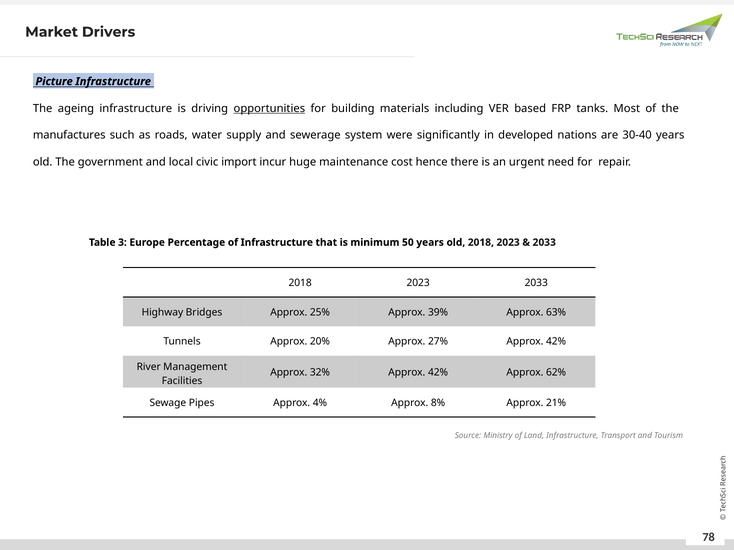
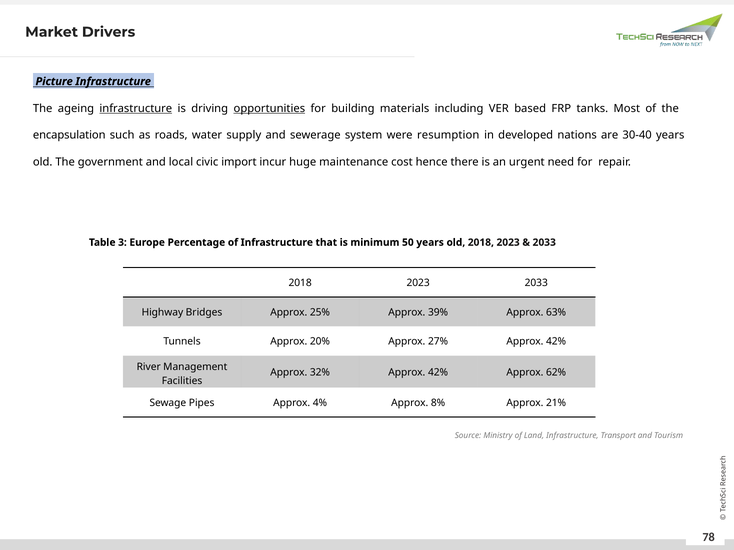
infrastructure at (136, 108) underline: none -> present
manufactures: manufactures -> encapsulation
significantly: significantly -> resumption
